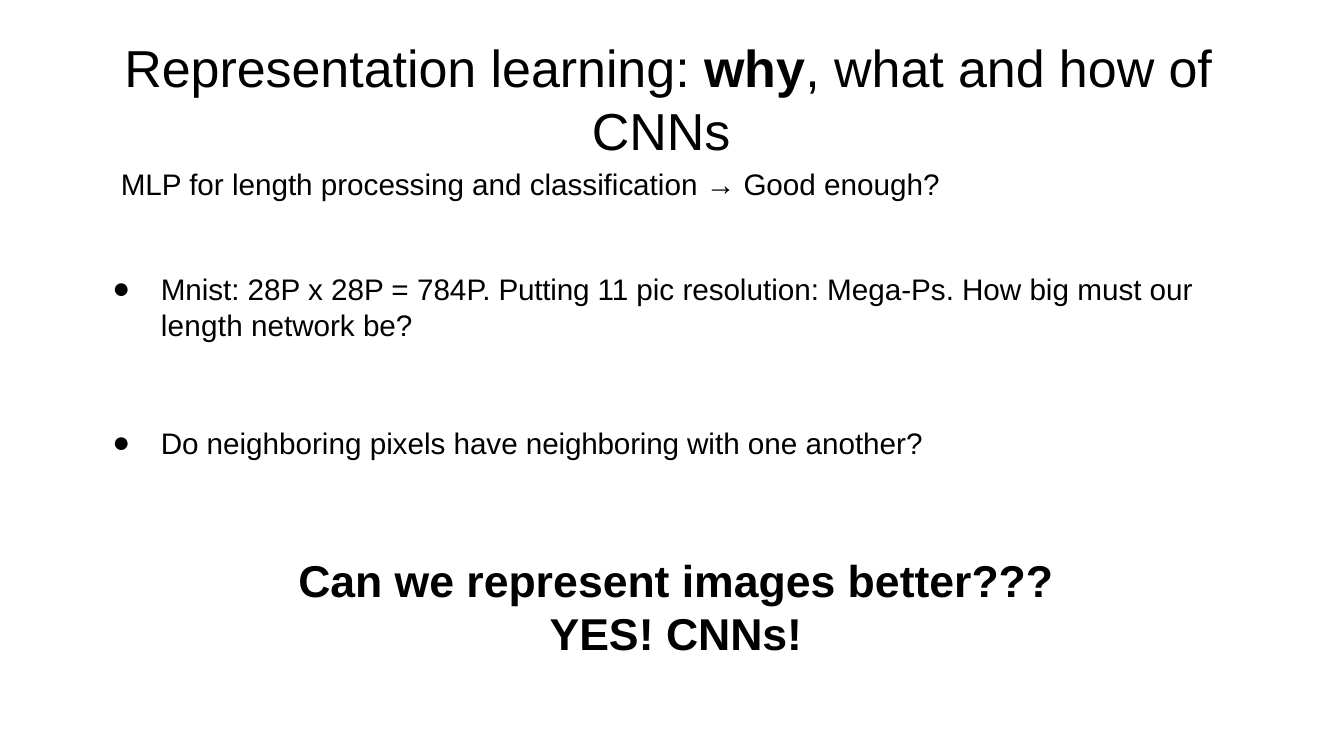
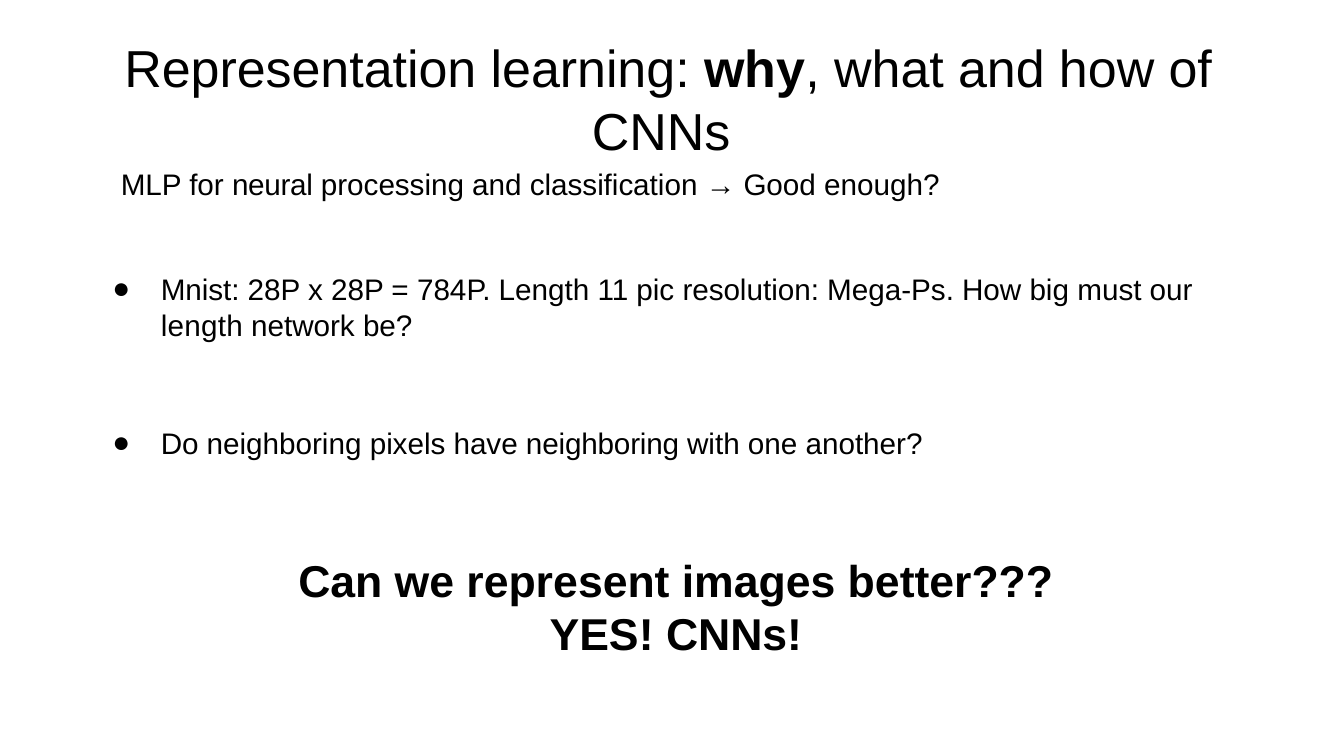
for length: length -> neural
784P Putting: Putting -> Length
